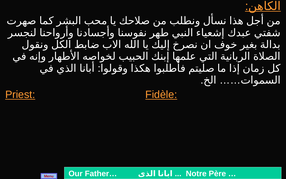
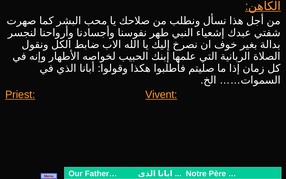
Fidèle: Fidèle -> Vivent
